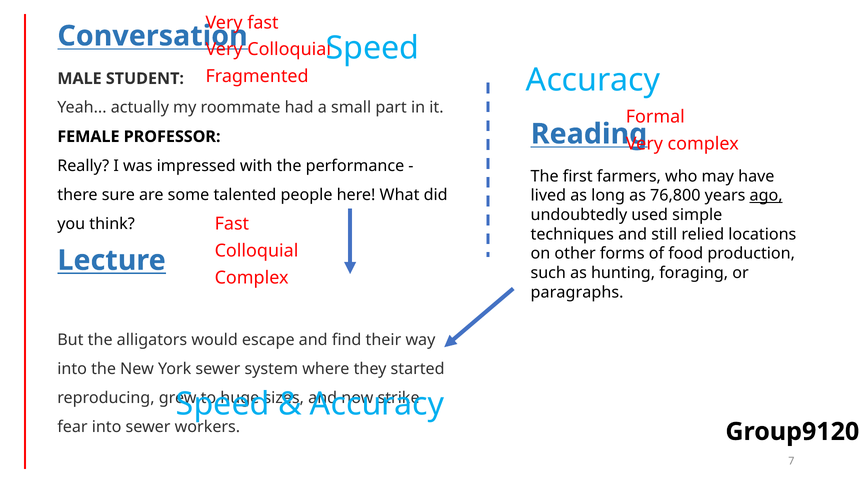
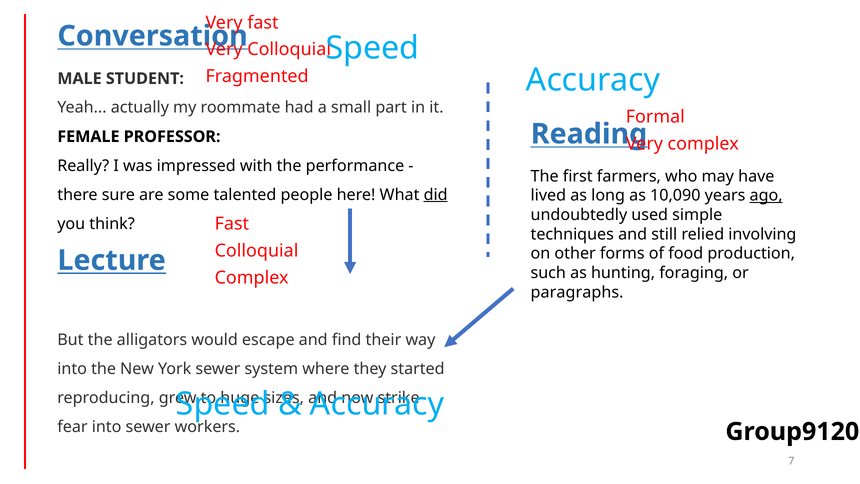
did underline: none -> present
76,800: 76,800 -> 10,090
locations: locations -> involving
